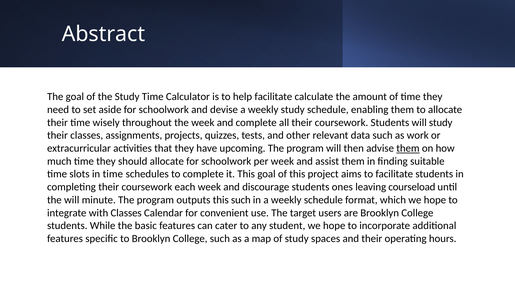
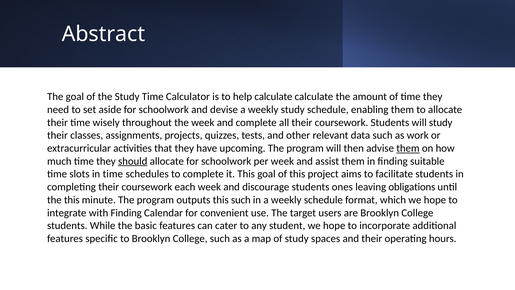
help facilitate: facilitate -> calculate
should underline: none -> present
courseload: courseload -> obligations
the will: will -> this
with Classes: Classes -> Finding
